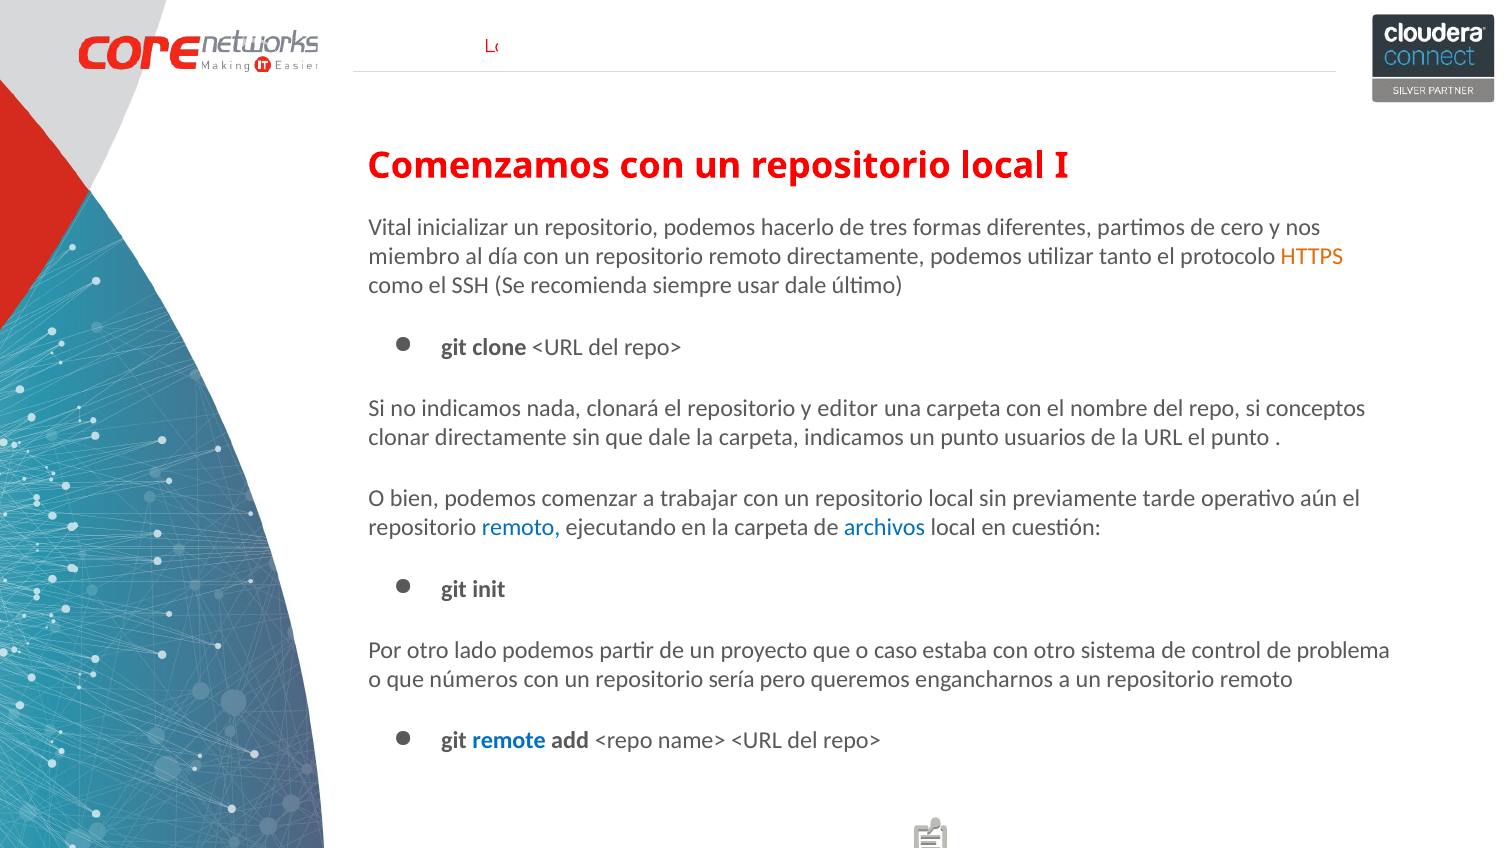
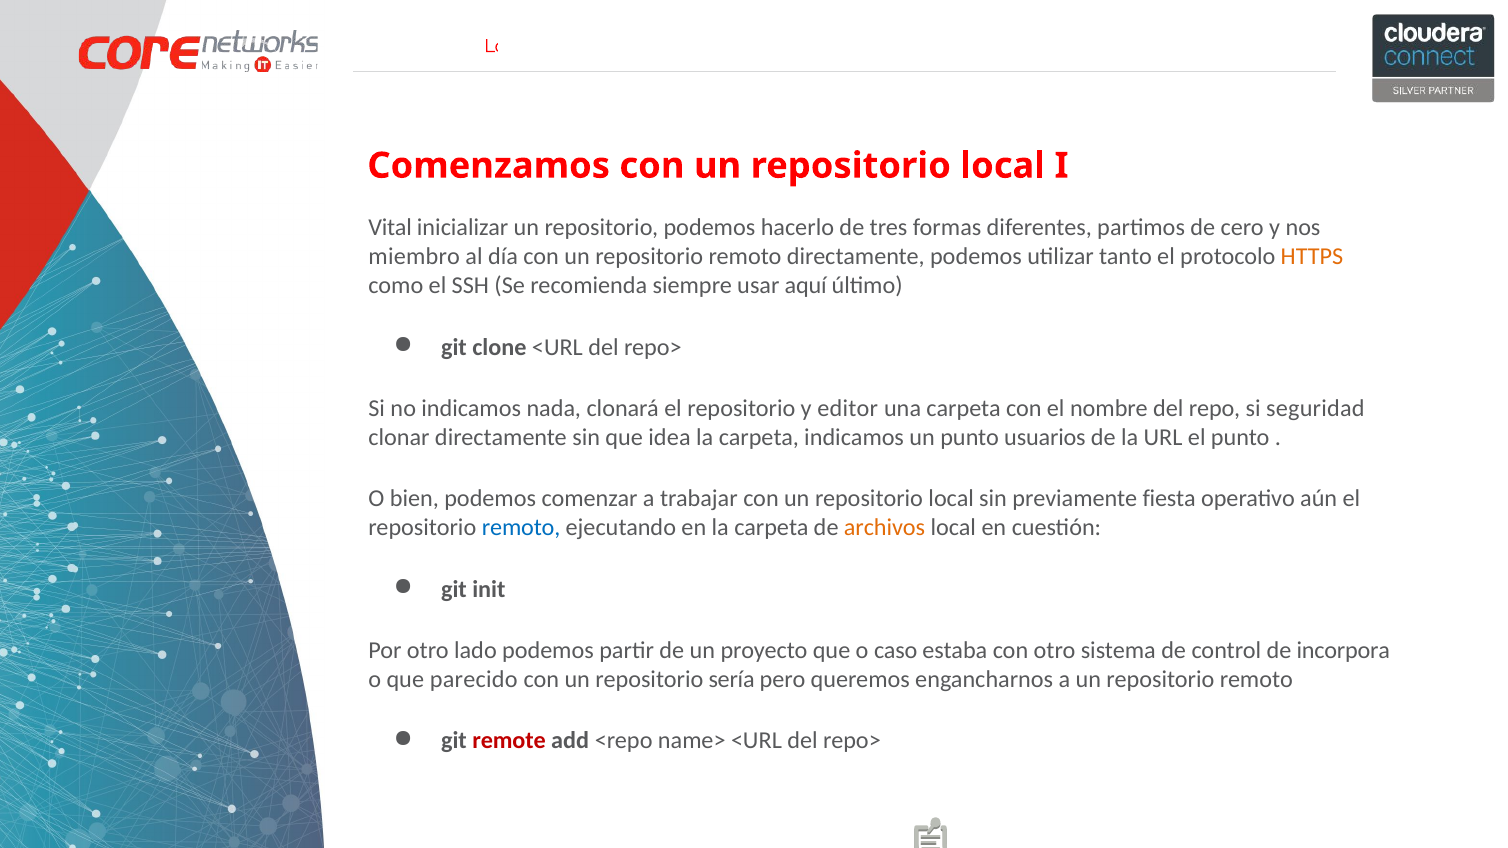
usar dale: dale -> aquí
conceptos: conceptos -> seguridad
que dale: dale -> idea
tarde: tarde -> fiesta
archivos colour: blue -> orange
problema: problema -> incorpora
números: números -> parecido
remote colour: blue -> red
